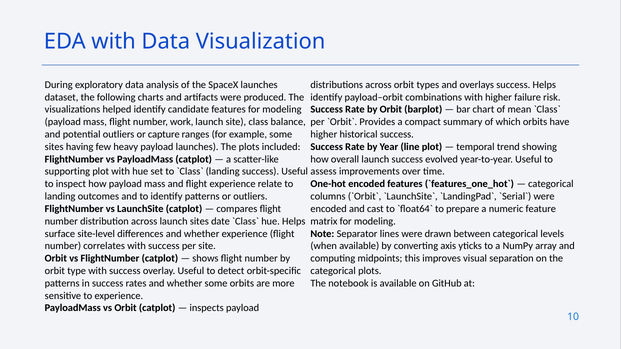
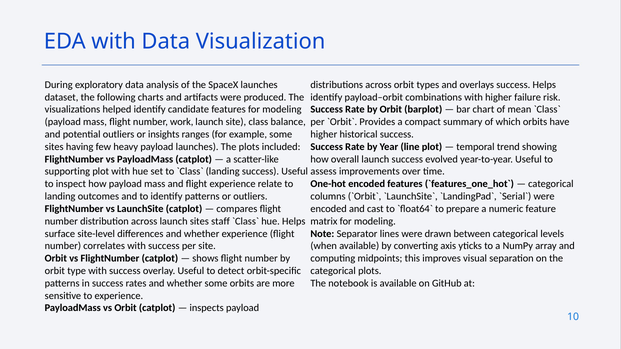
capture: capture -> insights
date: date -> staff
